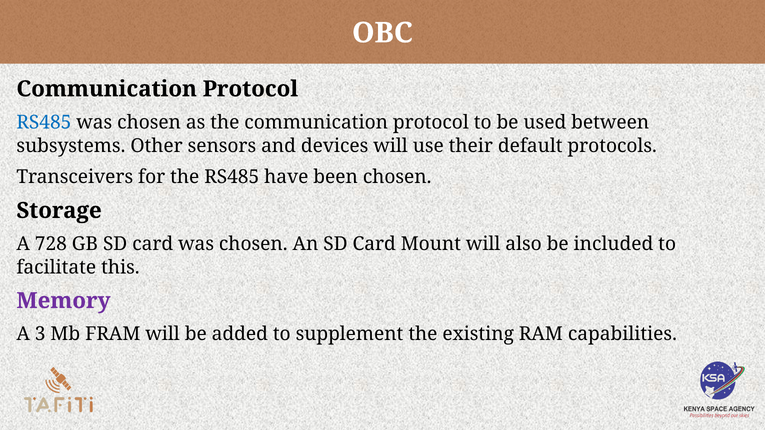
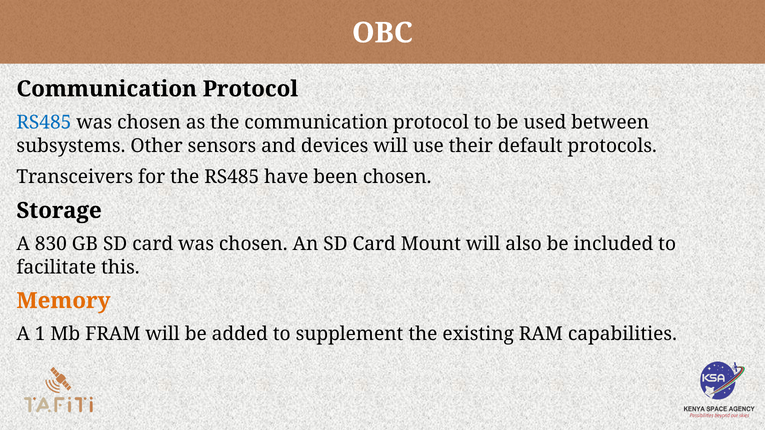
728: 728 -> 830
Memory colour: purple -> orange
3: 3 -> 1
